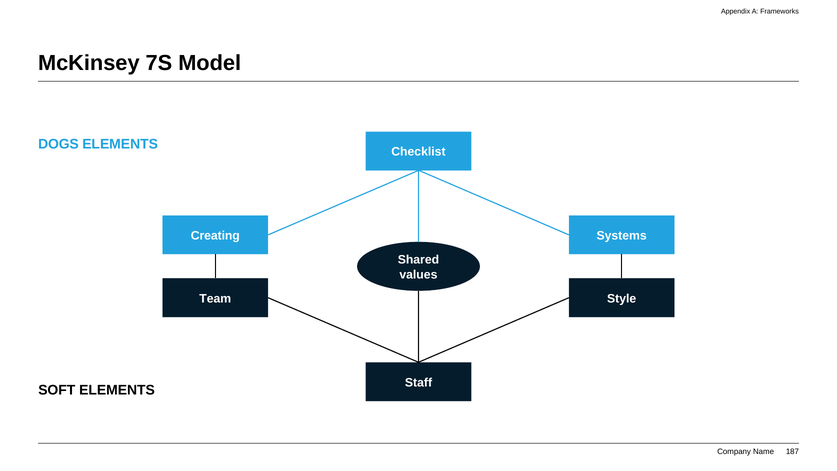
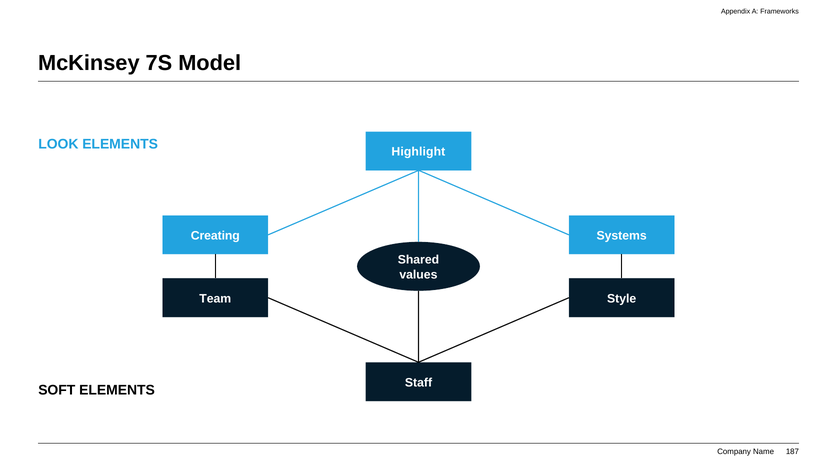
DOGS: DOGS -> LOOK
Checklist: Checklist -> Highlight
